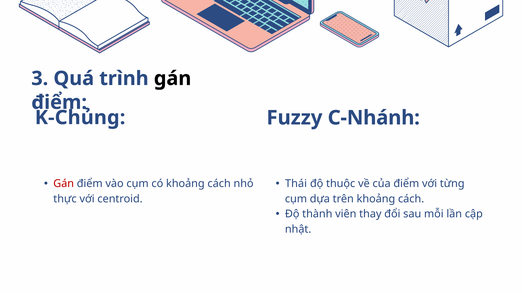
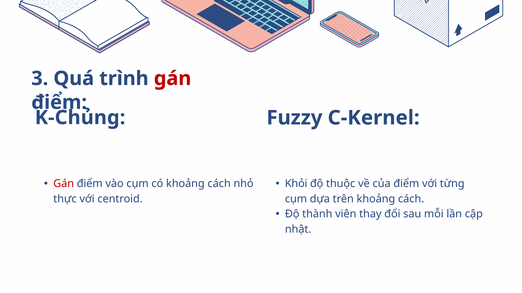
gán at (173, 79) colour: black -> red
C-Nhánh: C-Nhánh -> C-Kernel
Thái: Thái -> Khỏi
